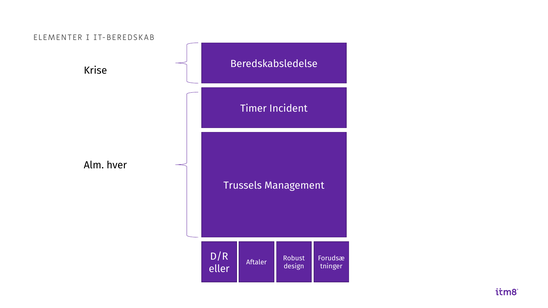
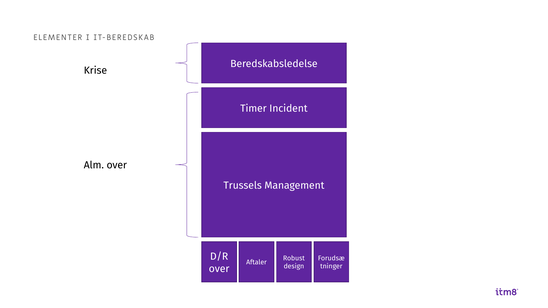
Alm hver: hver -> over
eller at (219, 269): eller -> over
